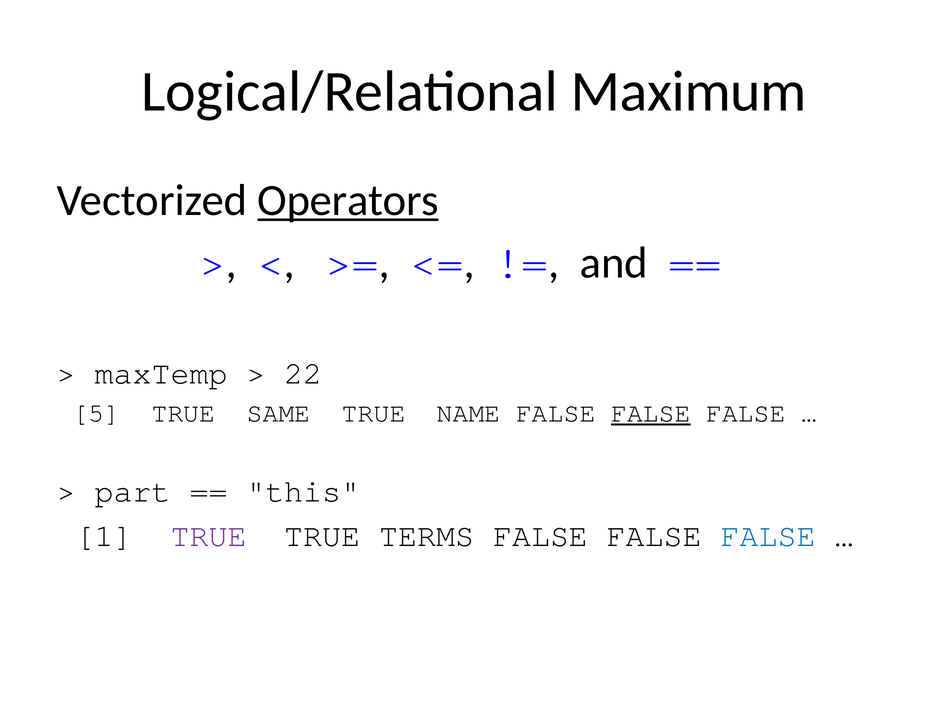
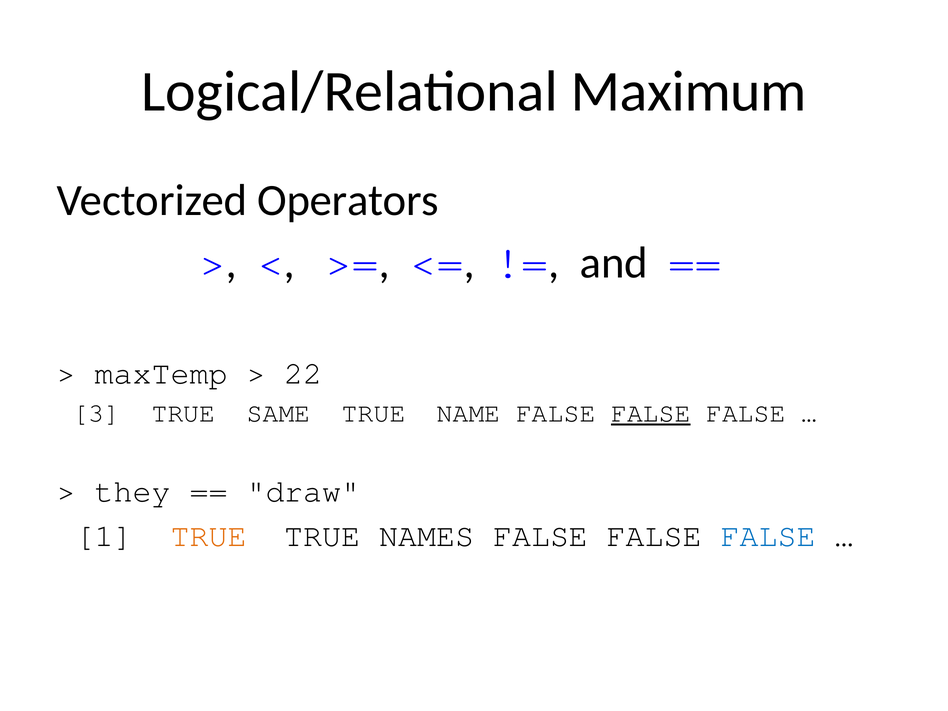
Operators underline: present -> none
5: 5 -> 3
part: part -> they
this: this -> draw
TRUE at (209, 536) colour: purple -> orange
TERMS: TERMS -> NAMES
